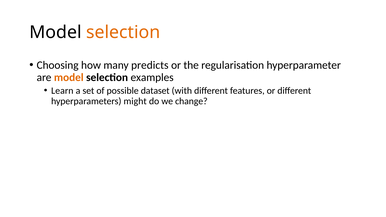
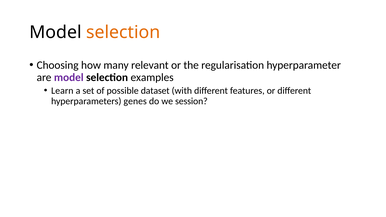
predicts: predicts -> relevant
model at (69, 77) colour: orange -> purple
might: might -> genes
change: change -> session
